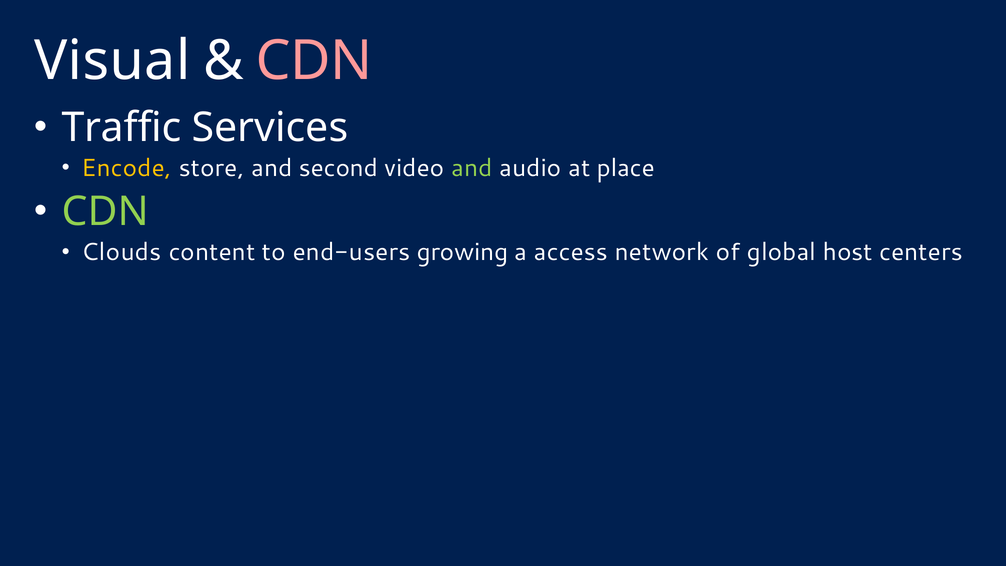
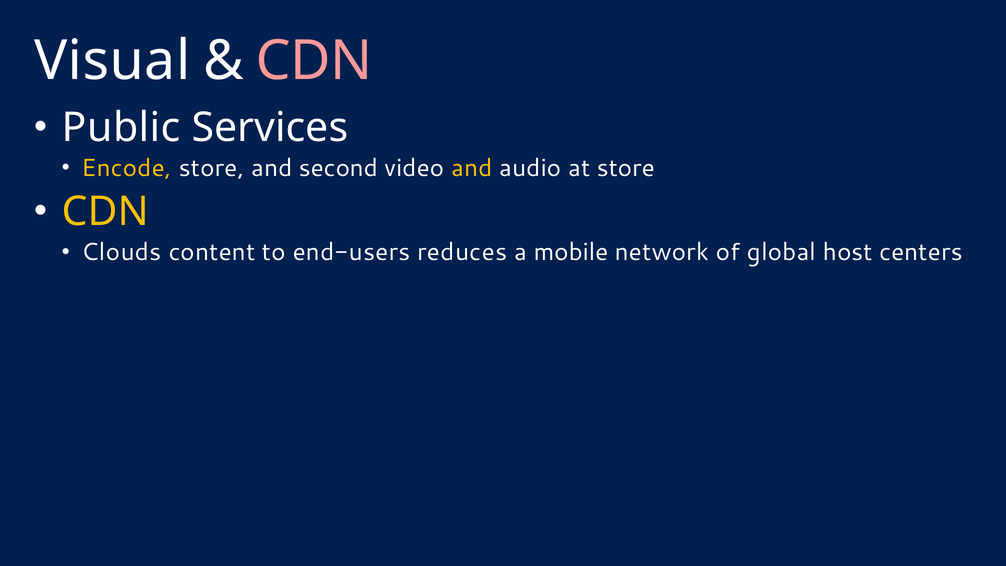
Traffic: Traffic -> Public
and at (472, 168) colour: light green -> yellow
at place: place -> store
CDN at (105, 212) colour: light green -> yellow
growing: growing -> reduces
access: access -> mobile
